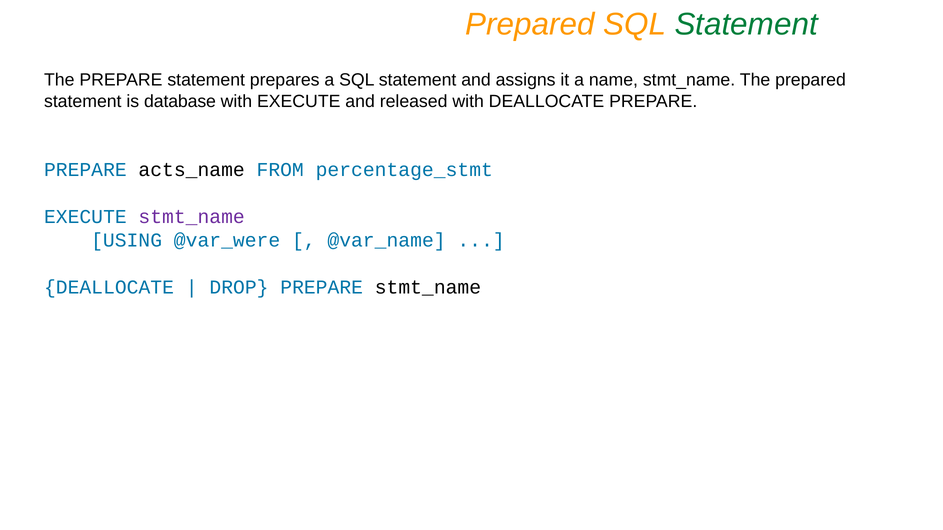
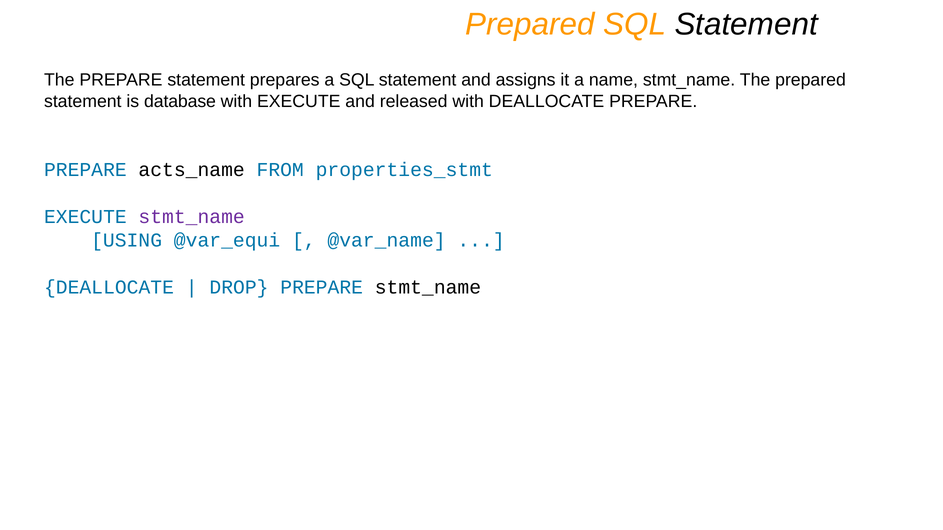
Statement at (746, 25) colour: green -> black
percentage_stmt: percentage_stmt -> properties_stmt
@var_were: @var_were -> @var_equi
